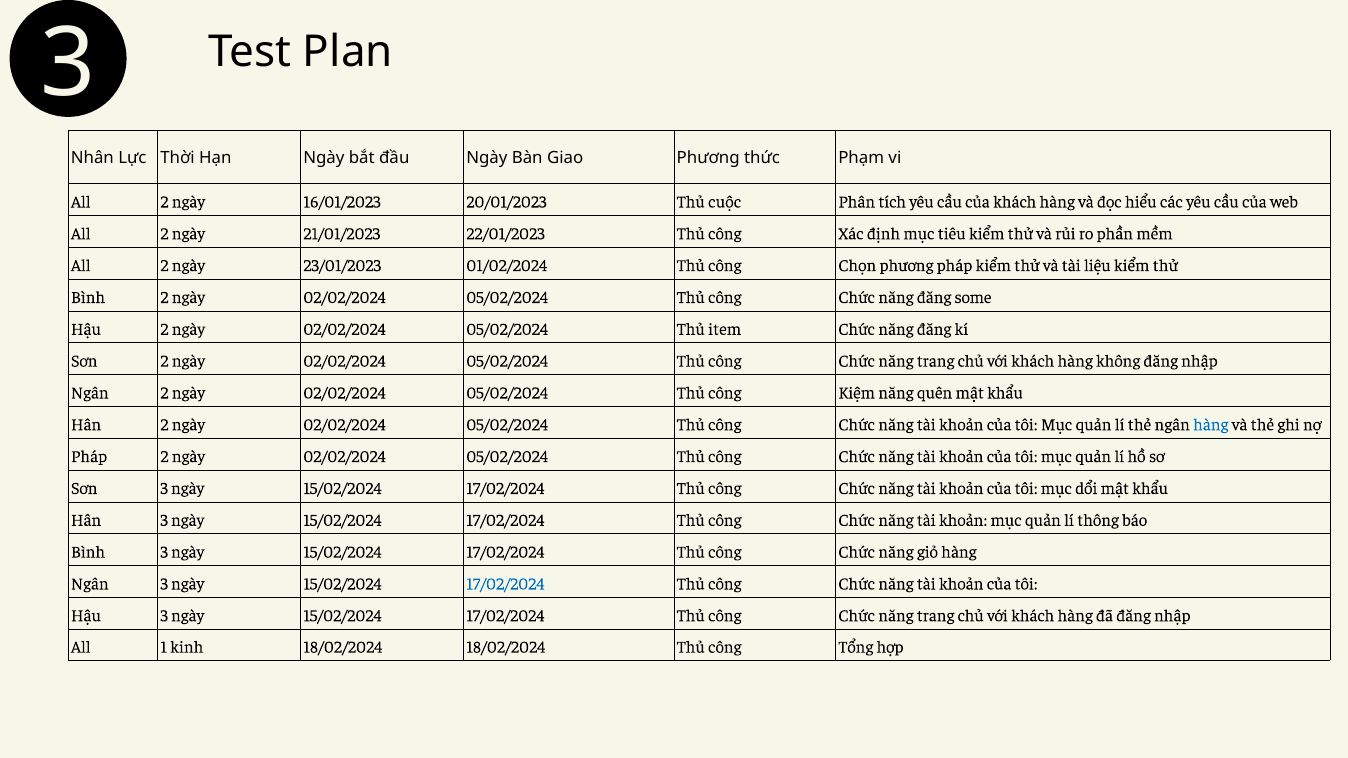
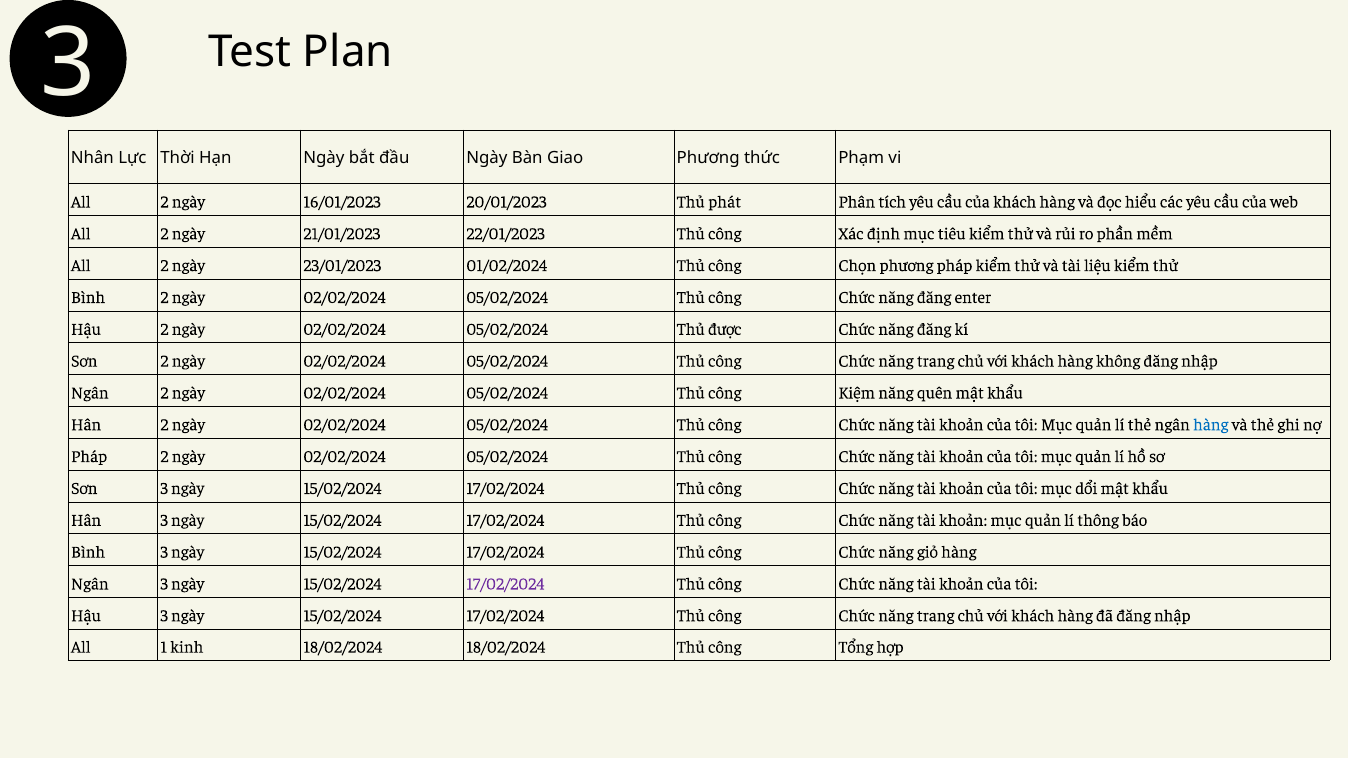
cuộc: cuộc -> phát
some: some -> enter
item: item -> được
17/02/2024 at (505, 584) colour: blue -> purple
